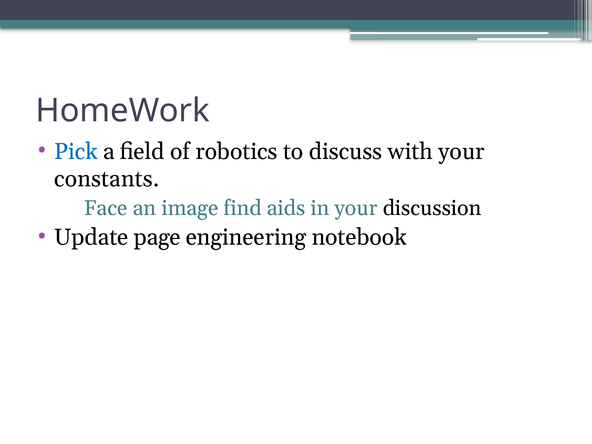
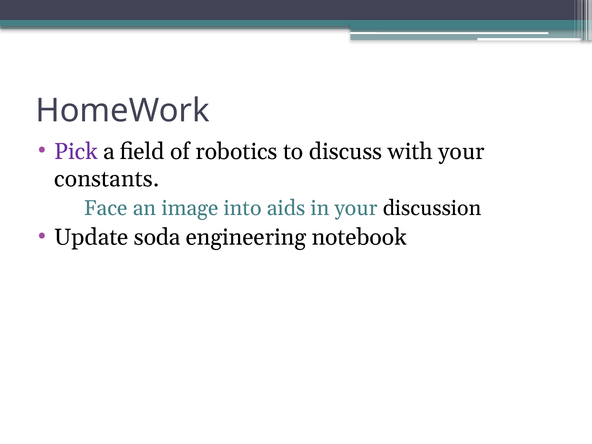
Pick colour: blue -> purple
find: find -> into
page: page -> soda
